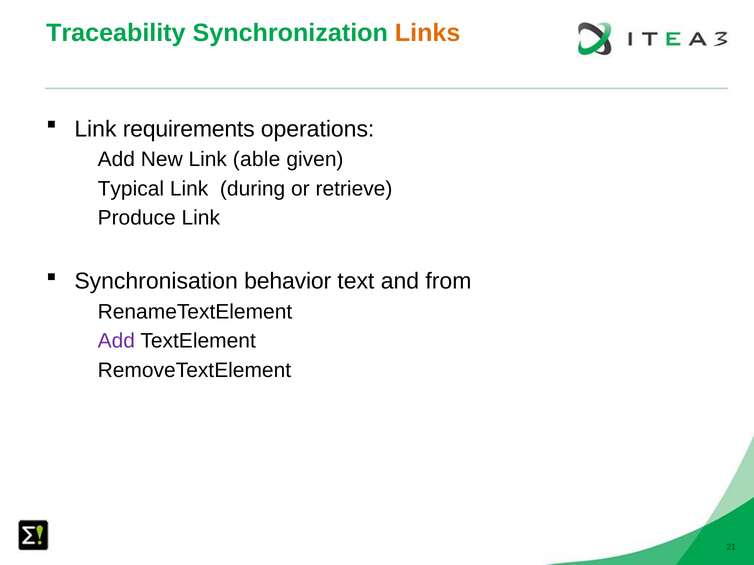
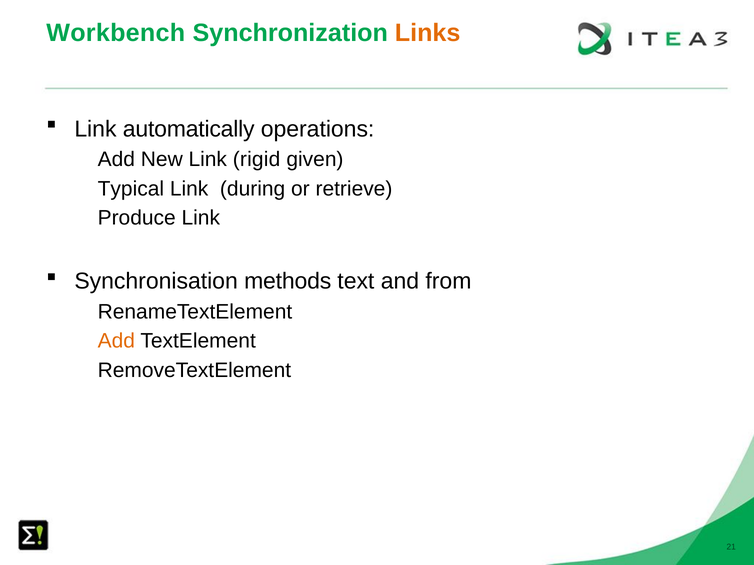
Traceability: Traceability -> Workbench
requirements: requirements -> automatically
able: able -> rigid
behavior: behavior -> methods
Add at (116, 341) colour: purple -> orange
